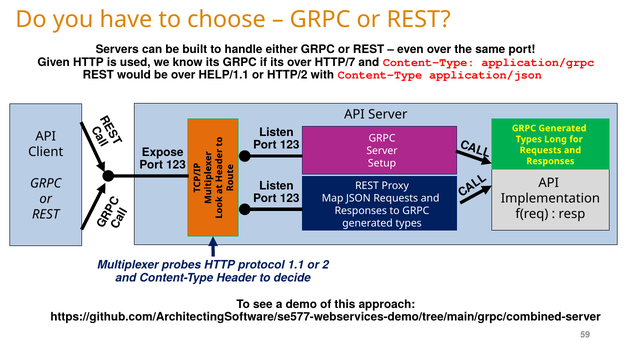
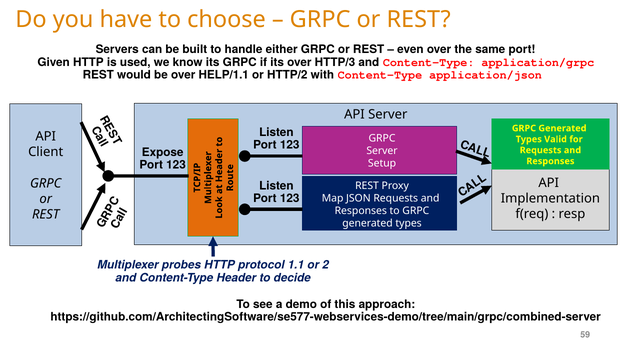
HTTP/7: HTTP/7 -> HTTP/3
Long: Long -> Valid
